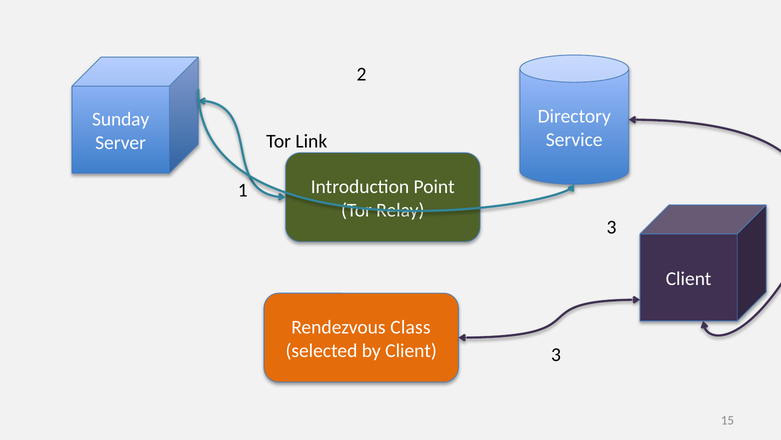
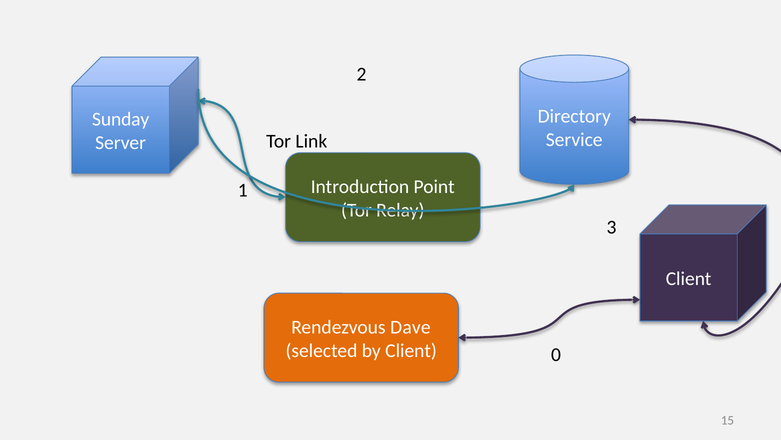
Class: Class -> Dave
Client 3: 3 -> 0
